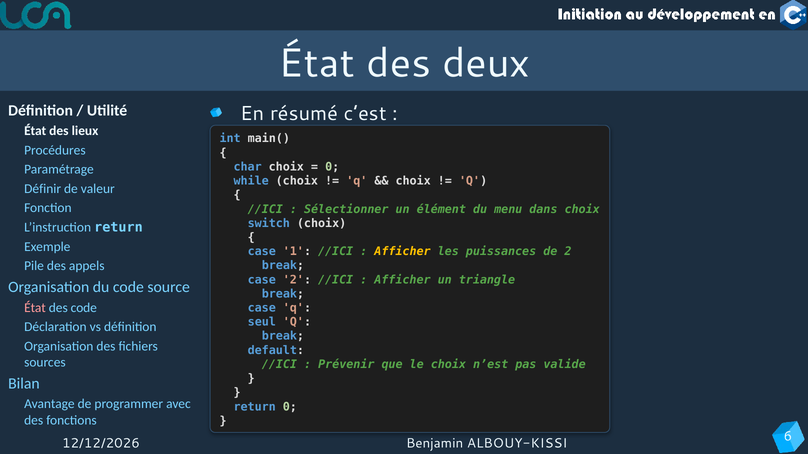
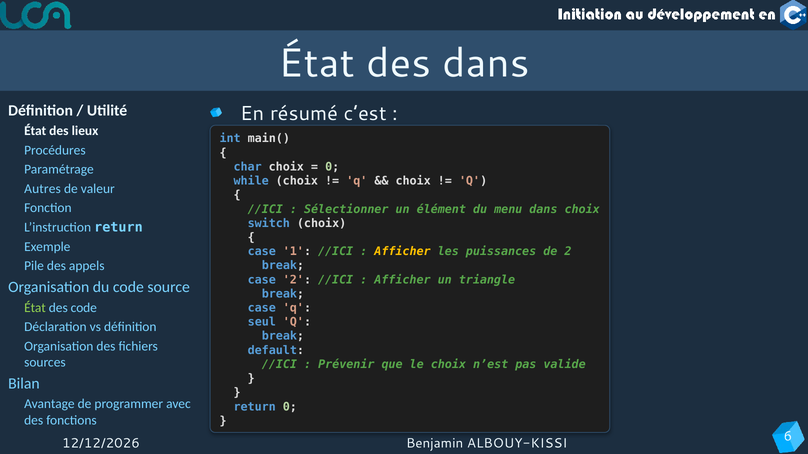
des deux: deux -> dans
Définir: Définir -> Autres
État at (35, 308) colour: pink -> light green
